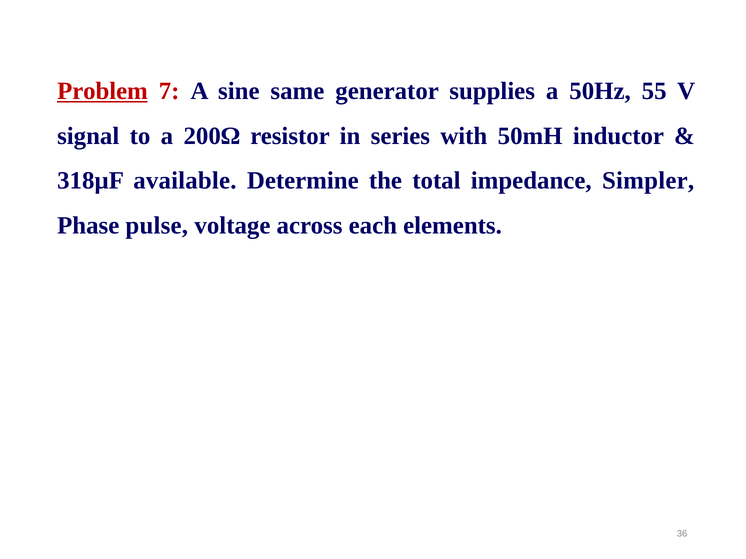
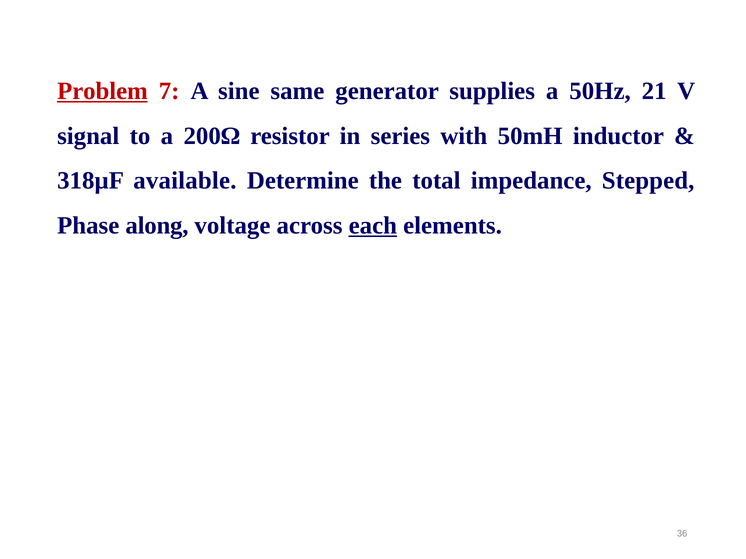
55: 55 -> 21
Simpler: Simpler -> Stepped
pulse: pulse -> along
each underline: none -> present
